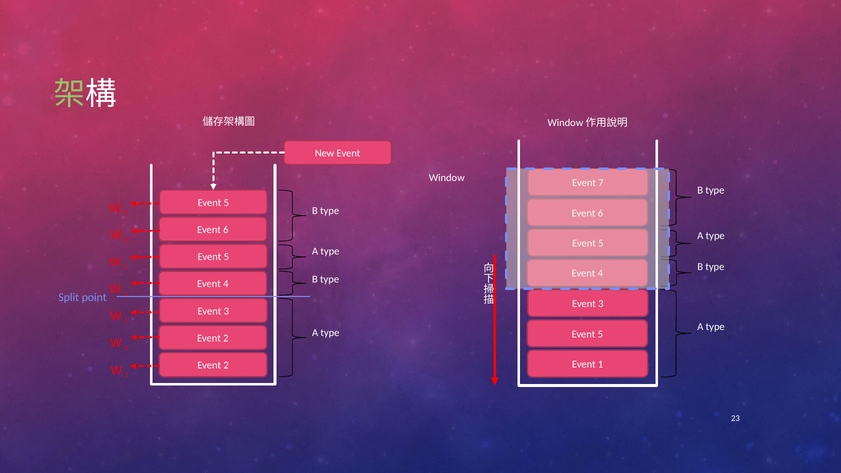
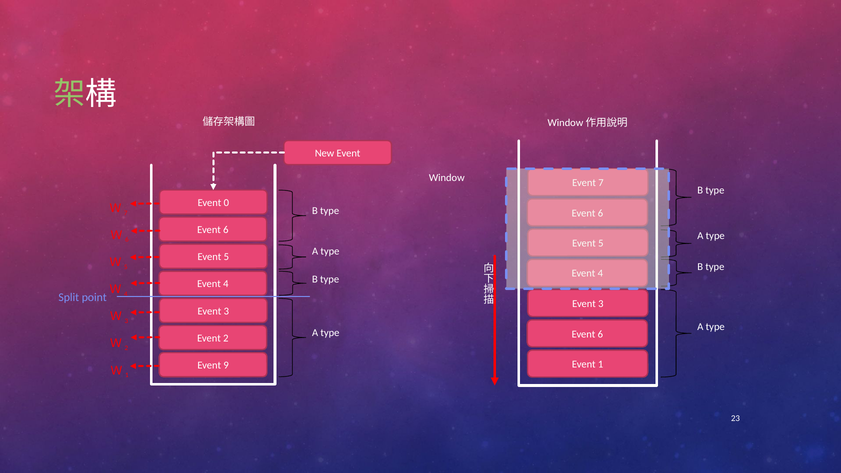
5 at (226, 203): 5 -> 0
5 at (600, 334): 5 -> 6
2 at (226, 365): 2 -> 9
